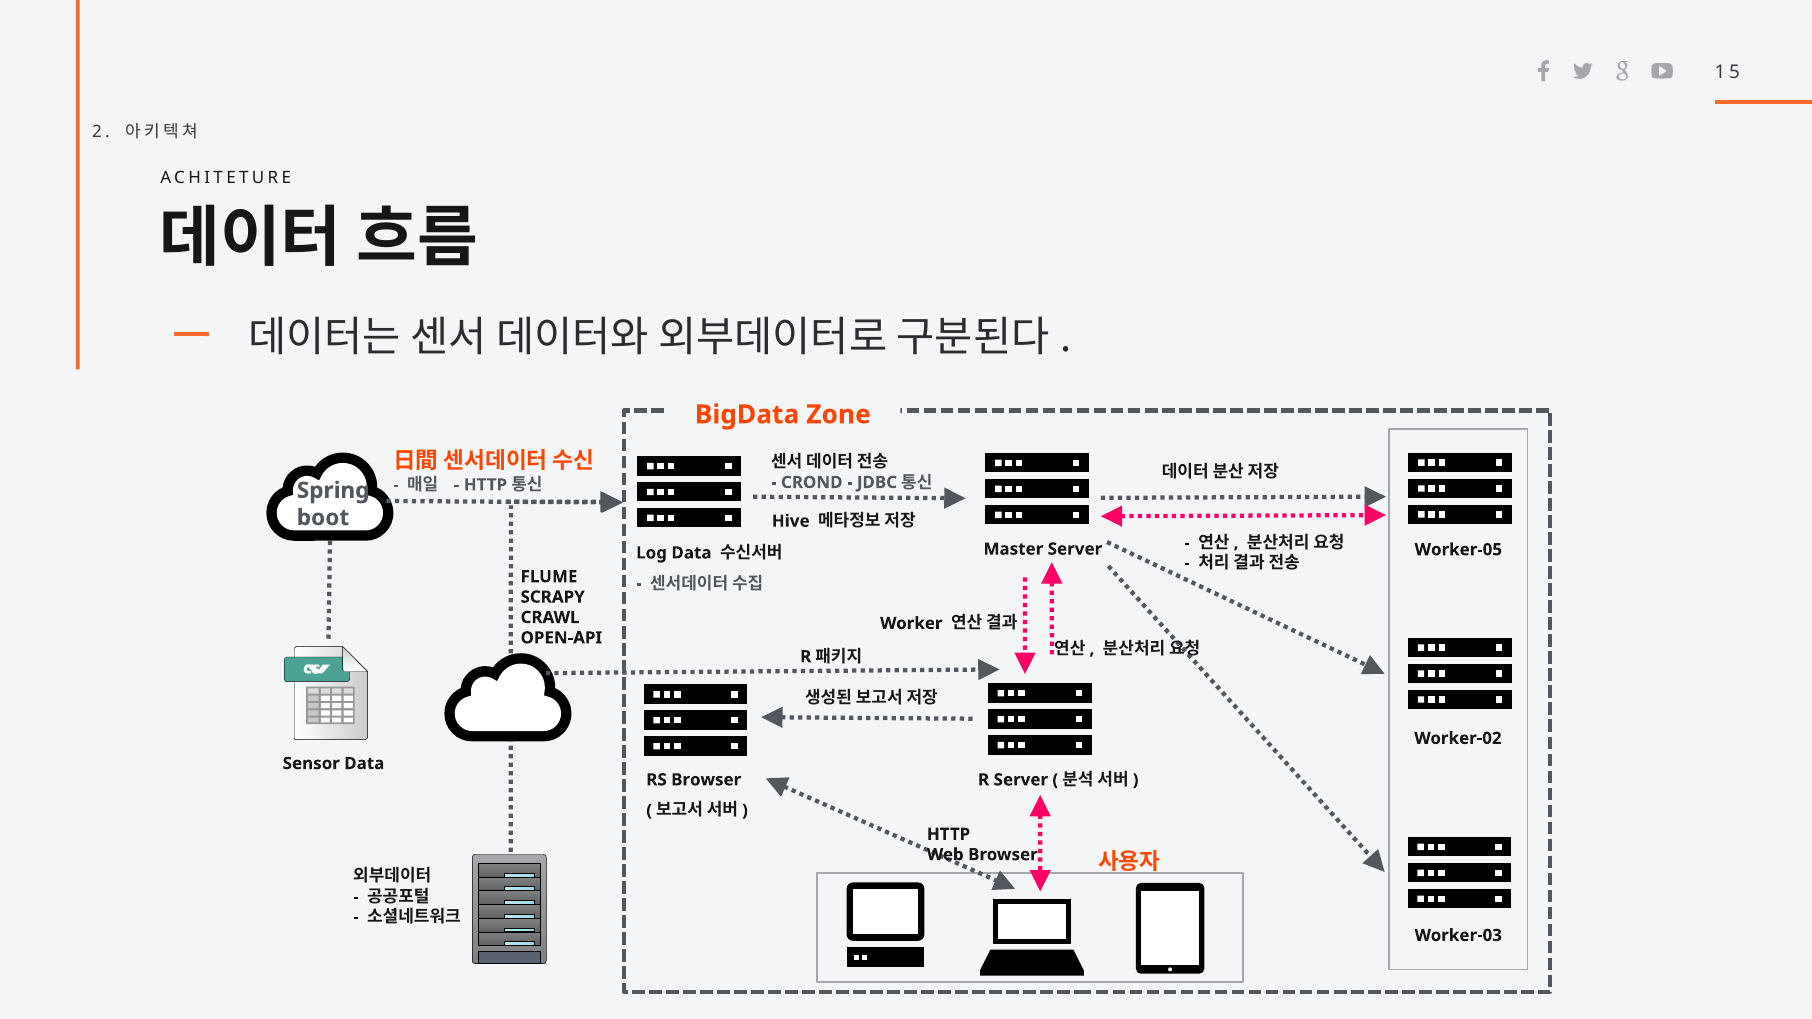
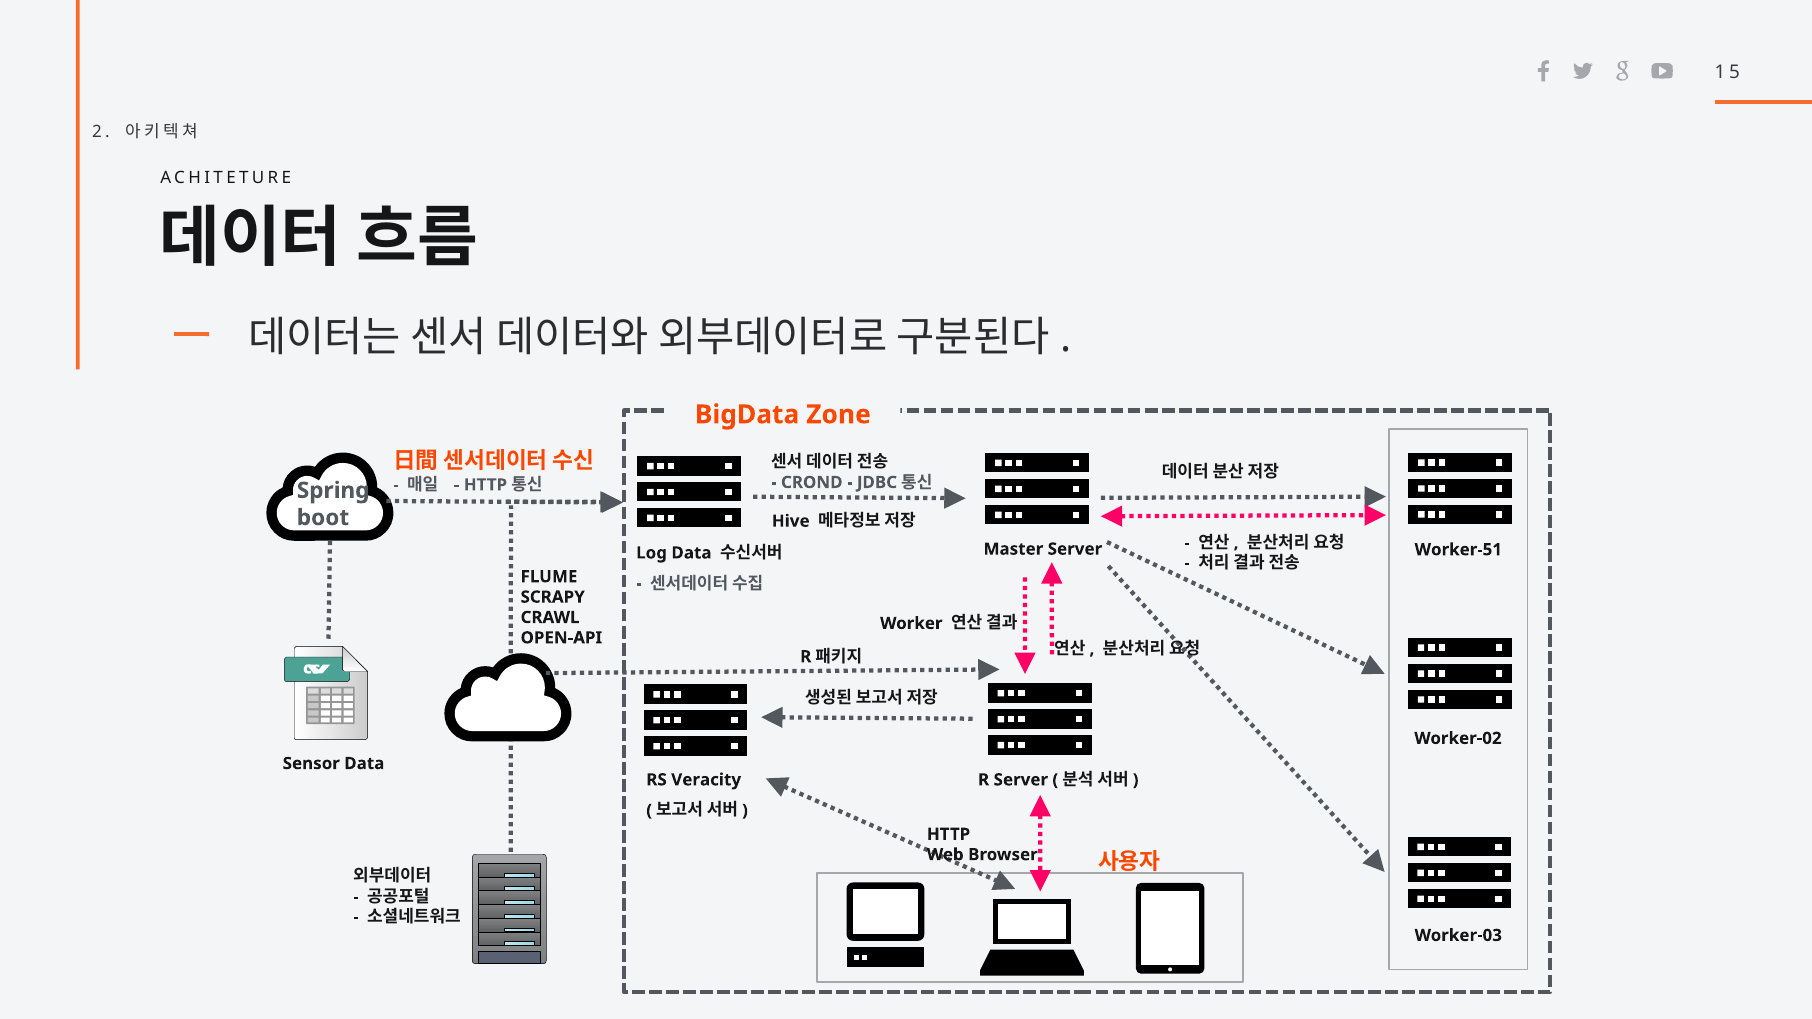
Worker-05: Worker-05 -> Worker-51
RS Browser: Browser -> Veracity
